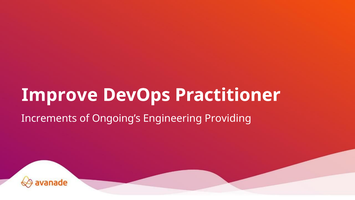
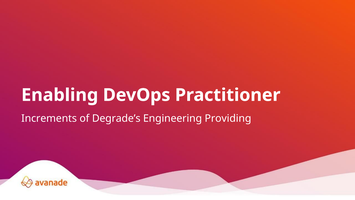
Improve: Improve -> Enabling
Ongoing’s: Ongoing’s -> Degrade’s
